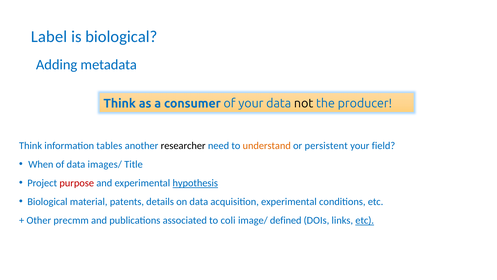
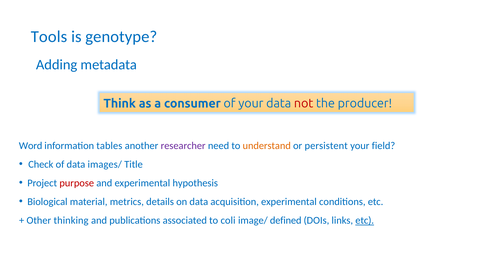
Label: Label -> Tools
is biological: biological -> genotype
not colour: black -> red
Think at (31, 146): Think -> Word
researcher colour: black -> purple
When: When -> Check
hypothesis underline: present -> none
patents: patents -> metrics
precmm: precmm -> thinking
